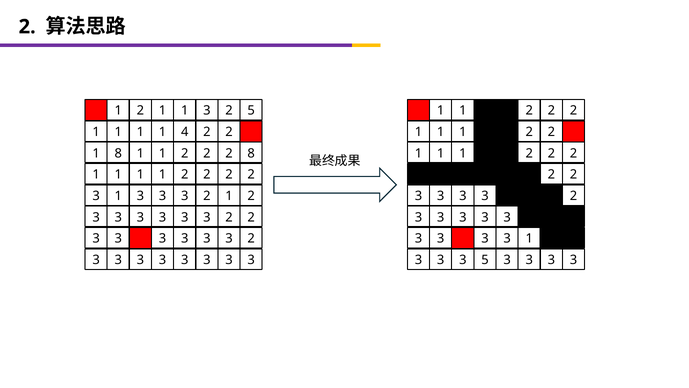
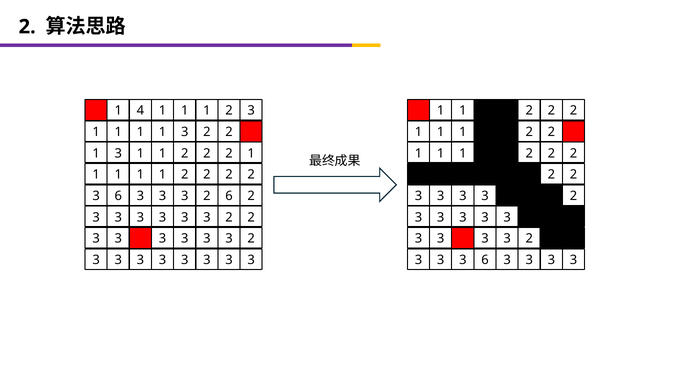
2 at (140, 110): 2 -> 4
3 at (207, 110): 3 -> 1
5 at (251, 110): 5 -> 3
1 1 4: 4 -> 3
8 at (118, 153): 8 -> 3
8 at (251, 153): 8 -> 1
1 at (118, 196): 1 -> 6
3 2 1: 1 -> 6
1 at (529, 238): 1 -> 2
3 3 5: 5 -> 6
